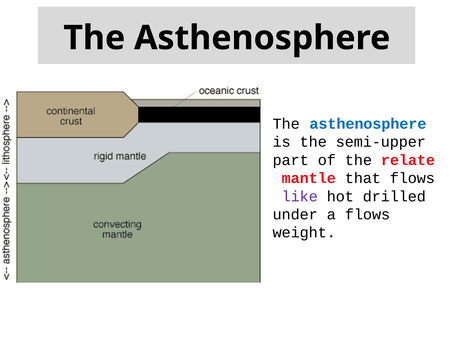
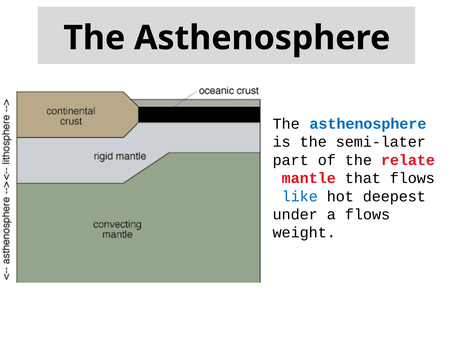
semi-upper: semi-upper -> semi-later
like colour: purple -> blue
drilled: drilled -> deepest
